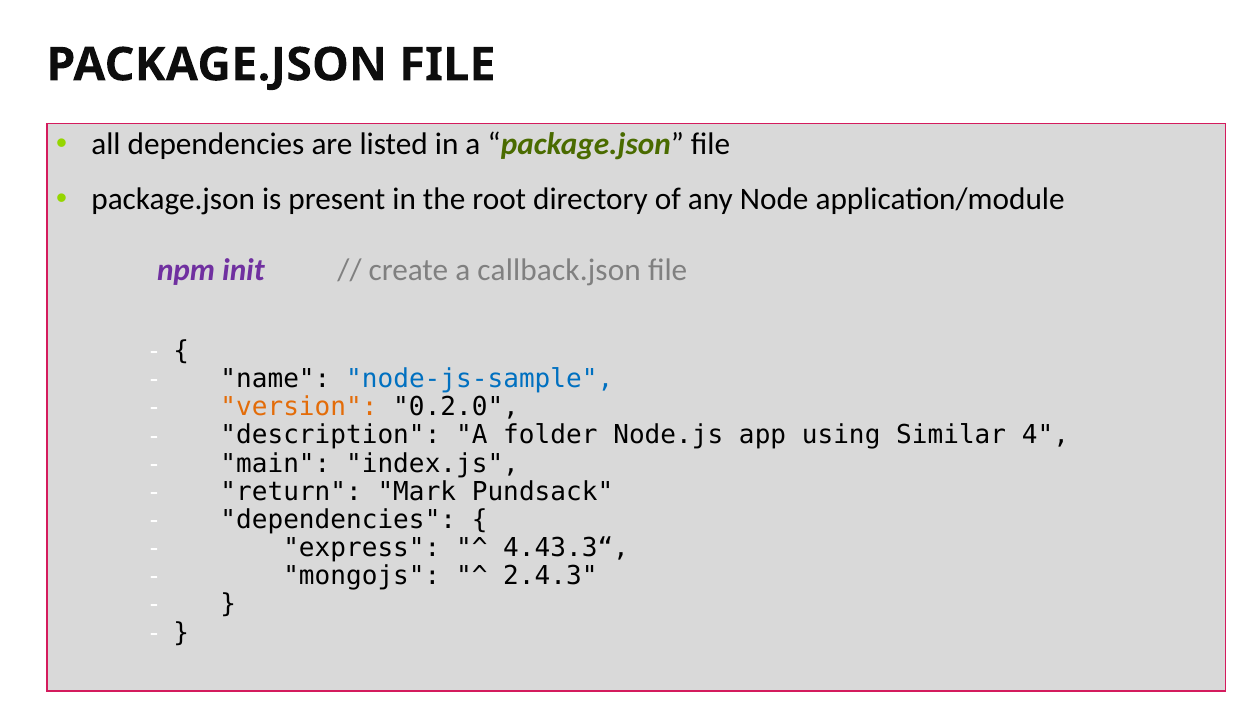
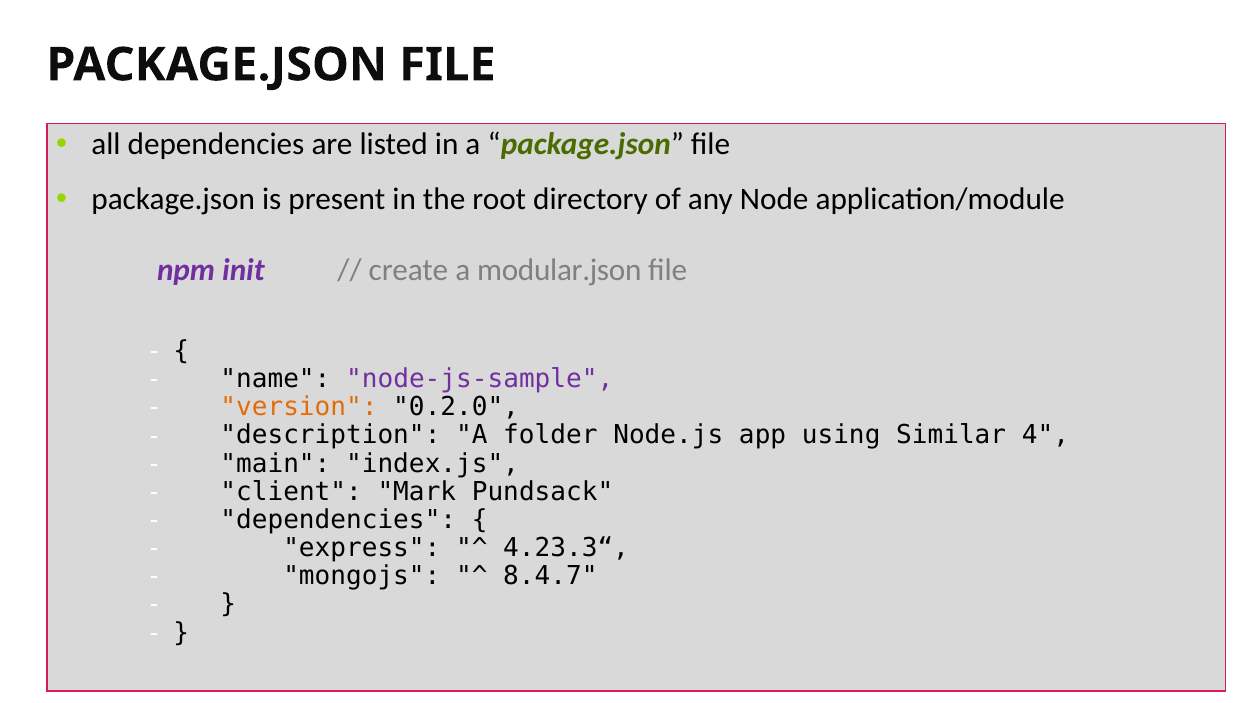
callback.json: callback.json -> modular.json
node-js-sample colour: blue -> purple
return: return -> client
4.43.3“: 4.43.3“ -> 4.23.3“
2.4.3: 2.4.3 -> 8.4.7
